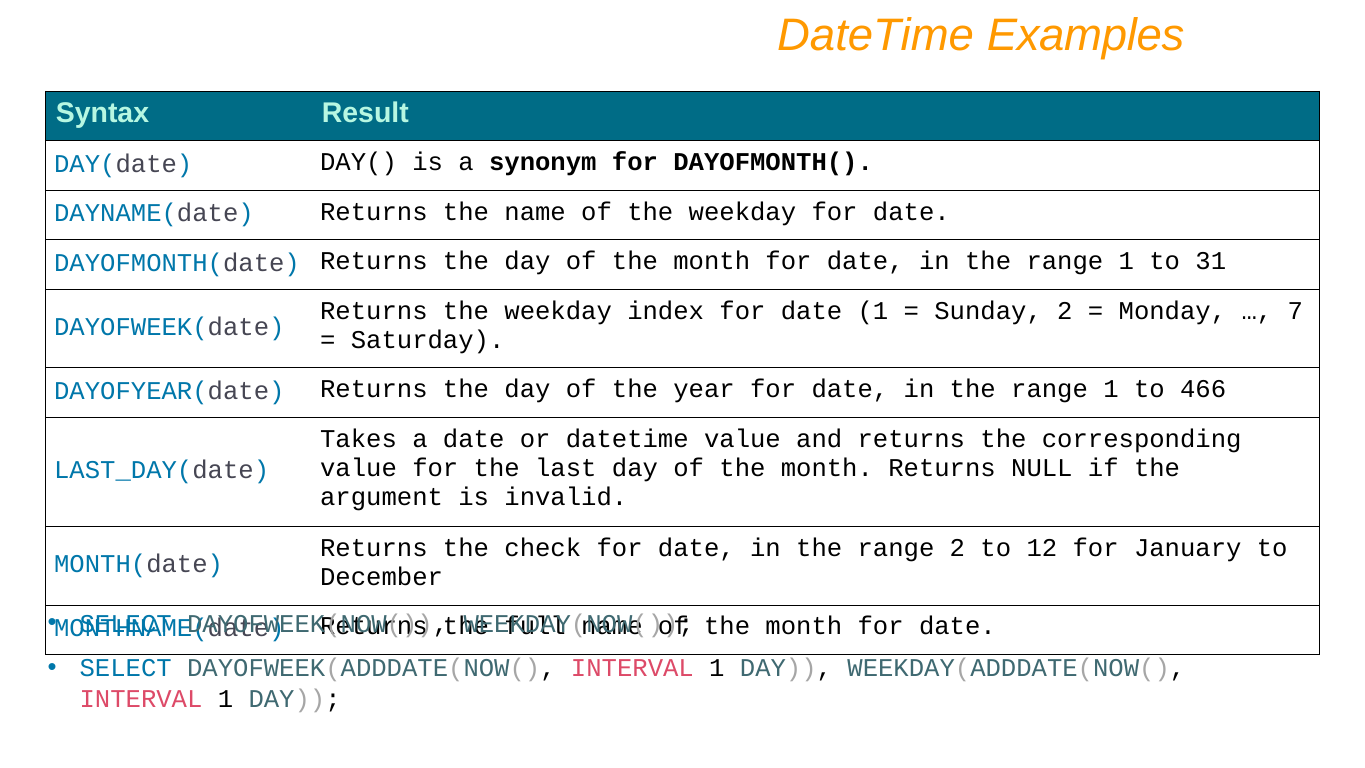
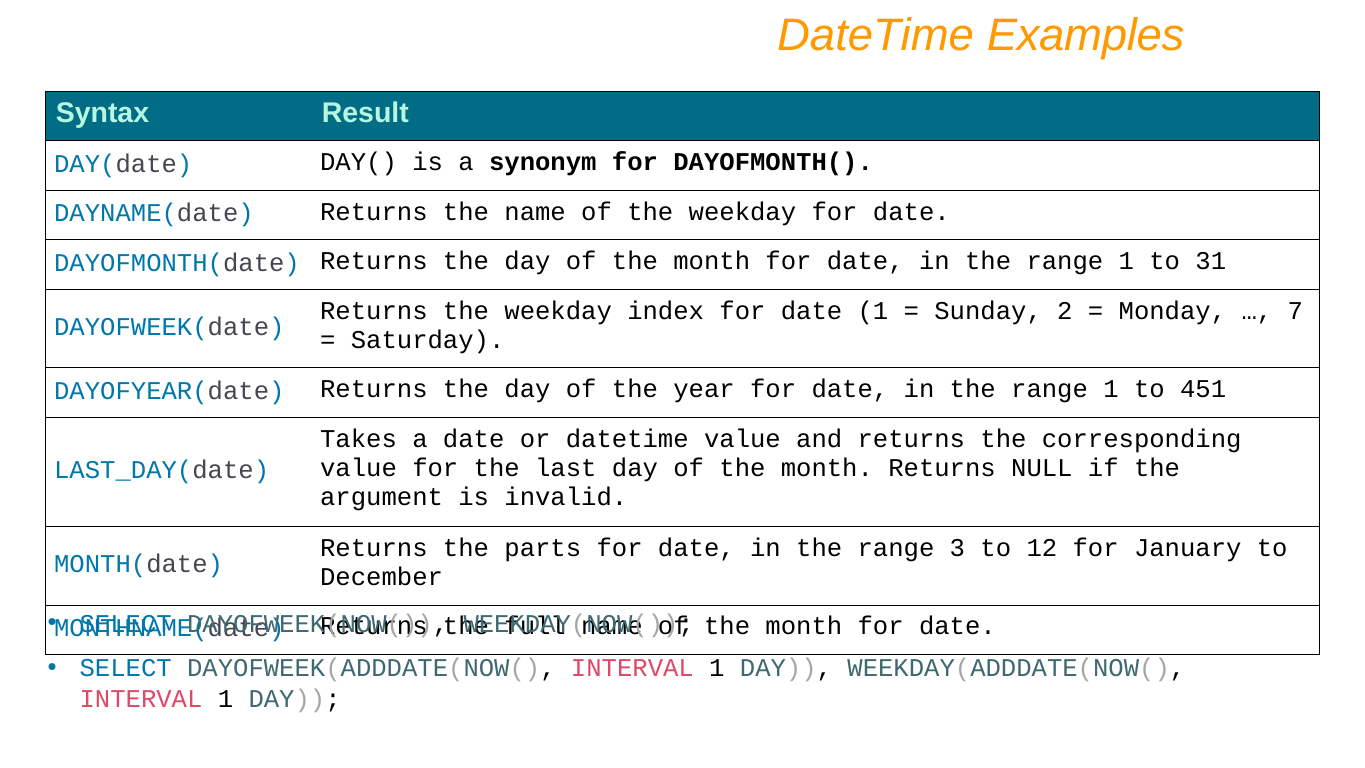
466: 466 -> 451
check: check -> parts
range 2: 2 -> 3
